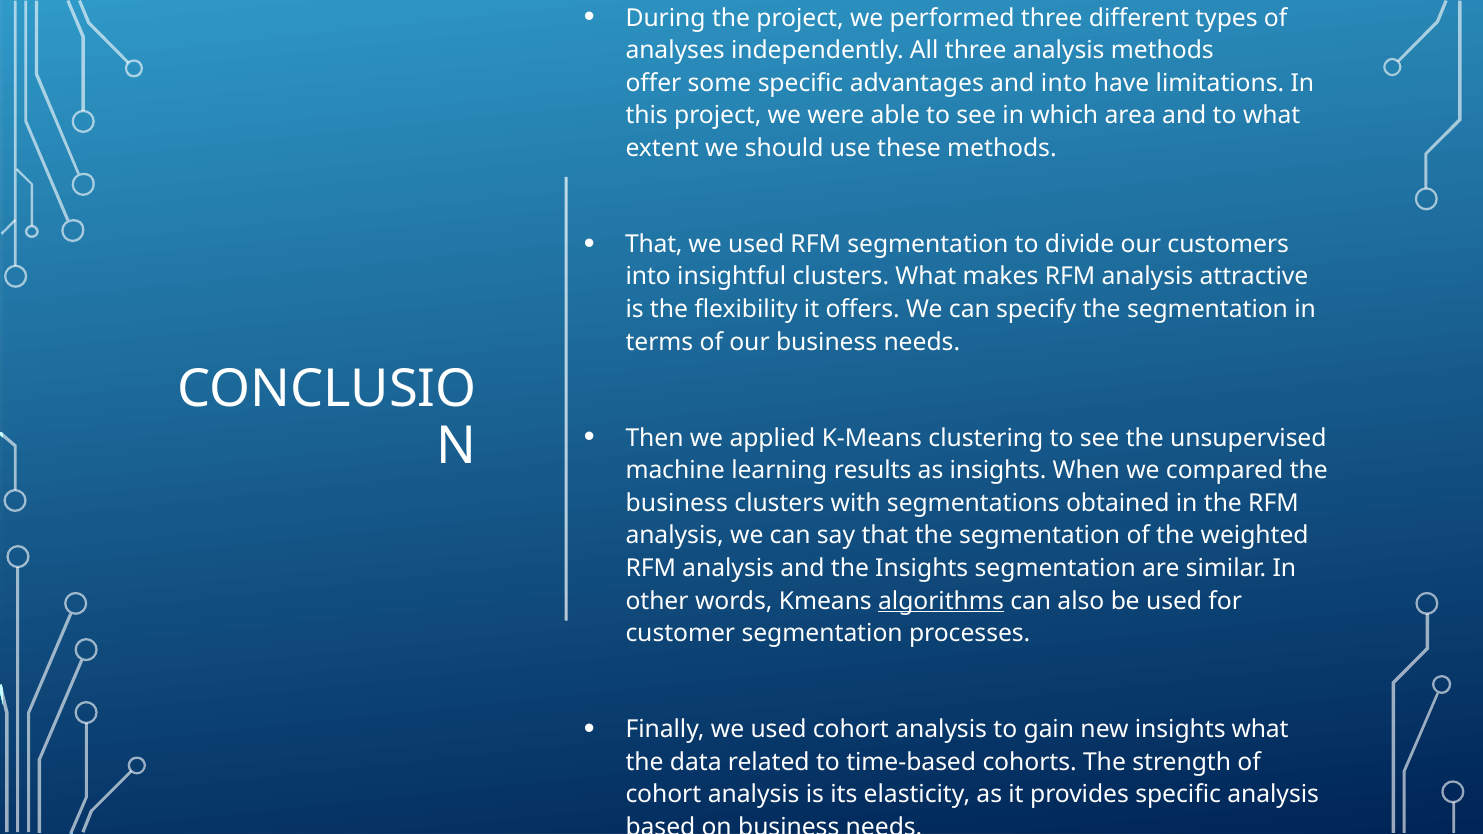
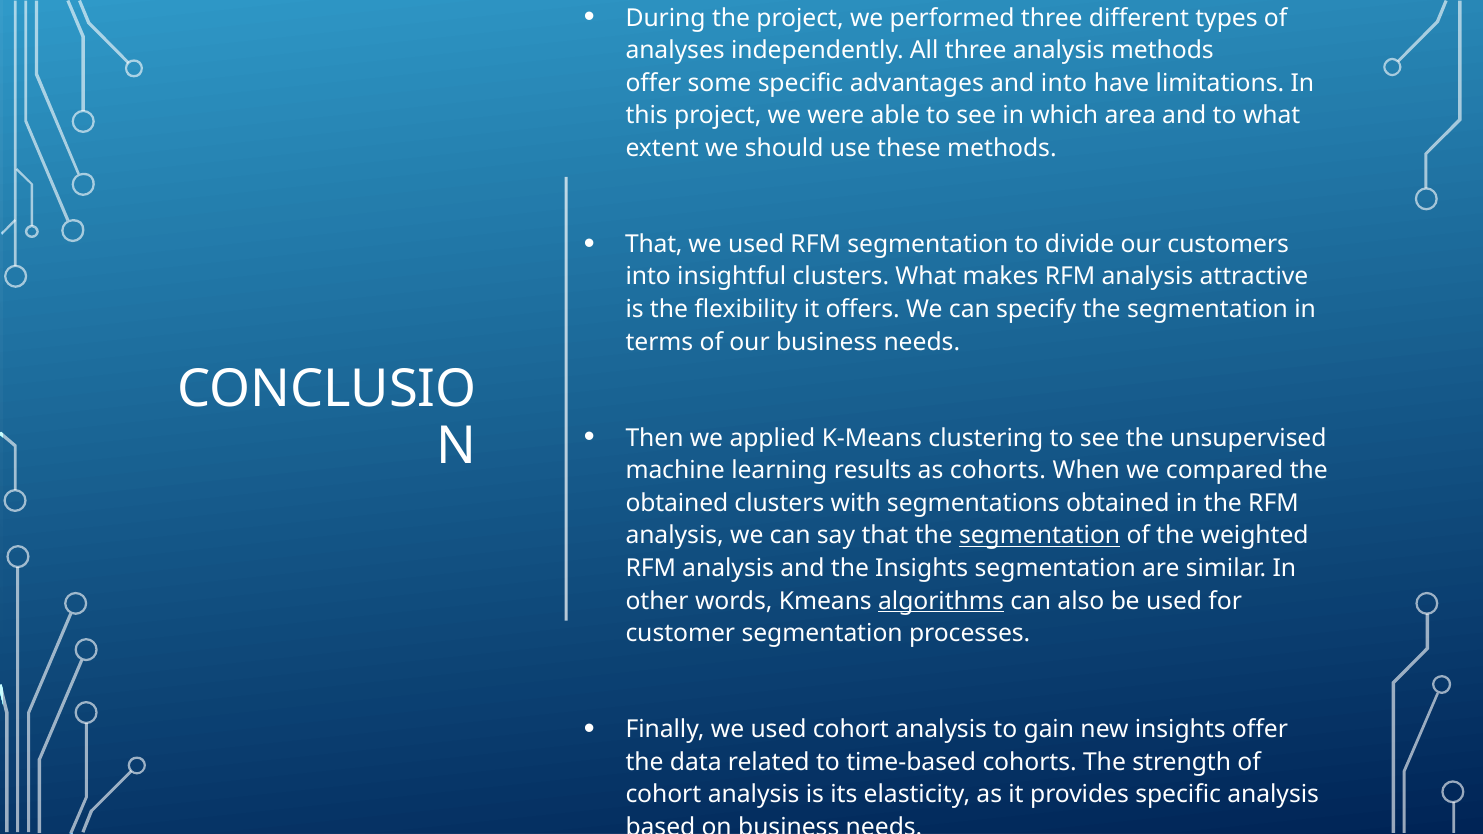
as insights: insights -> cohorts
business at (677, 503): business -> obtained
segmentation at (1040, 536) underline: none -> present
insights what: what -> offer
